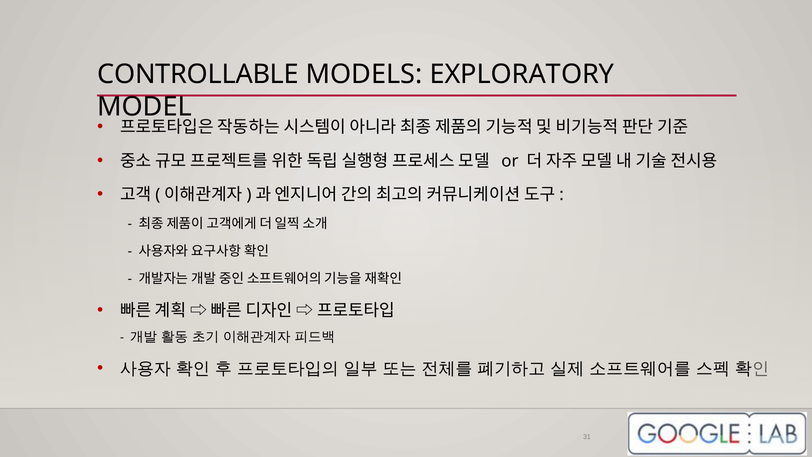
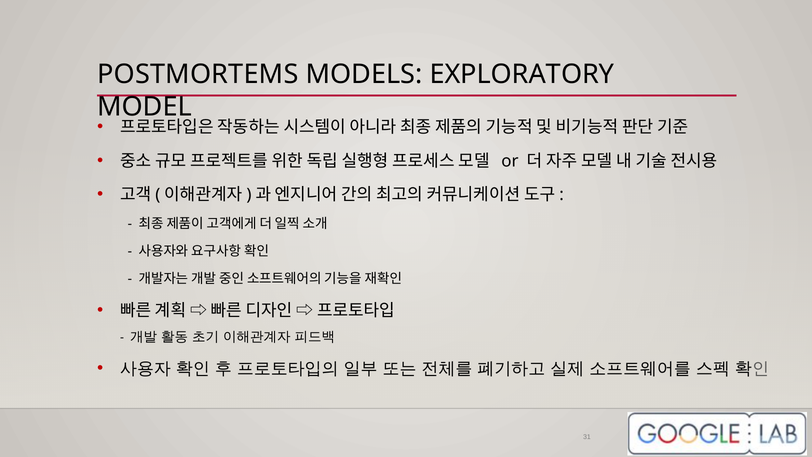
CONTROLLABLE: CONTROLLABLE -> POSTMORTEMS
